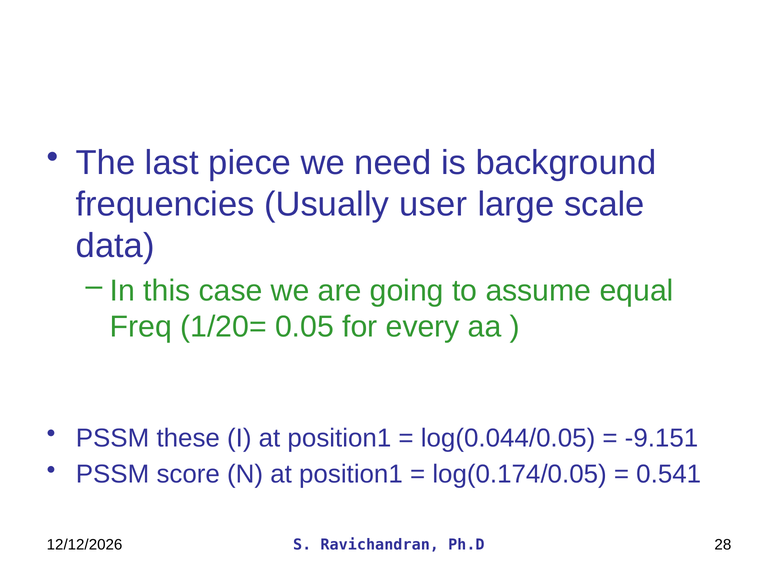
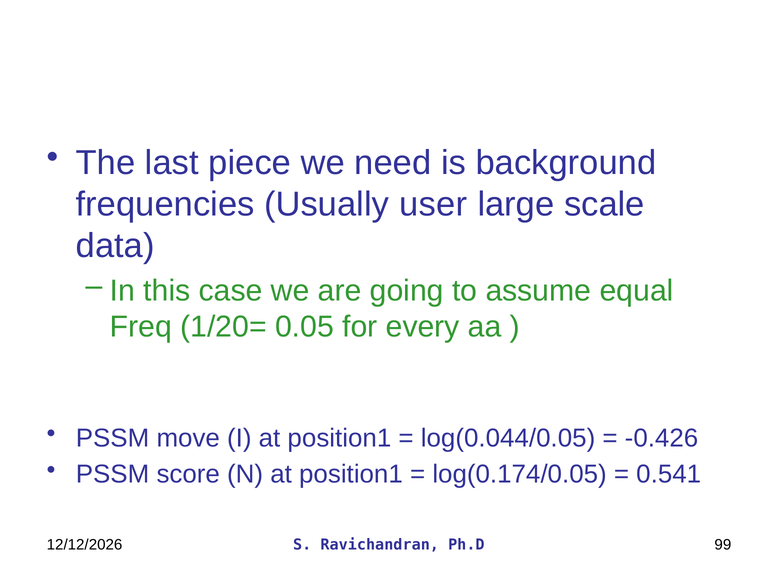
these: these -> move
-9.151: -9.151 -> -0.426
28: 28 -> 99
